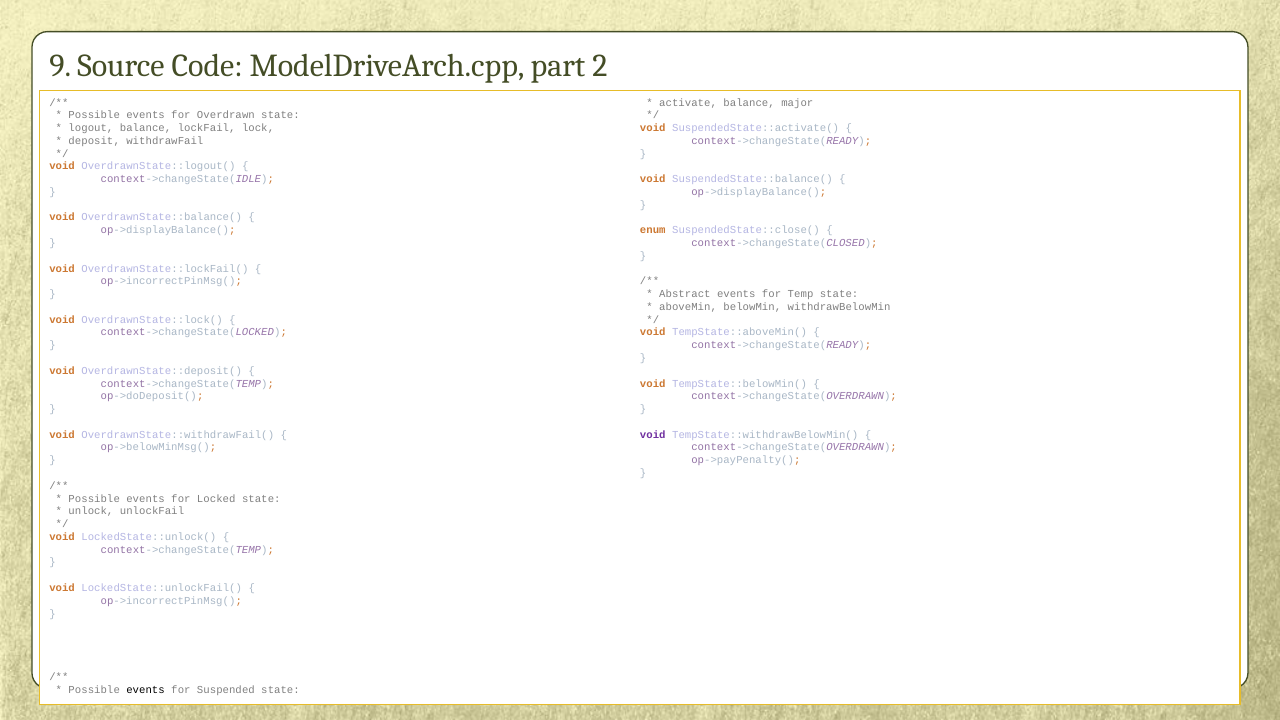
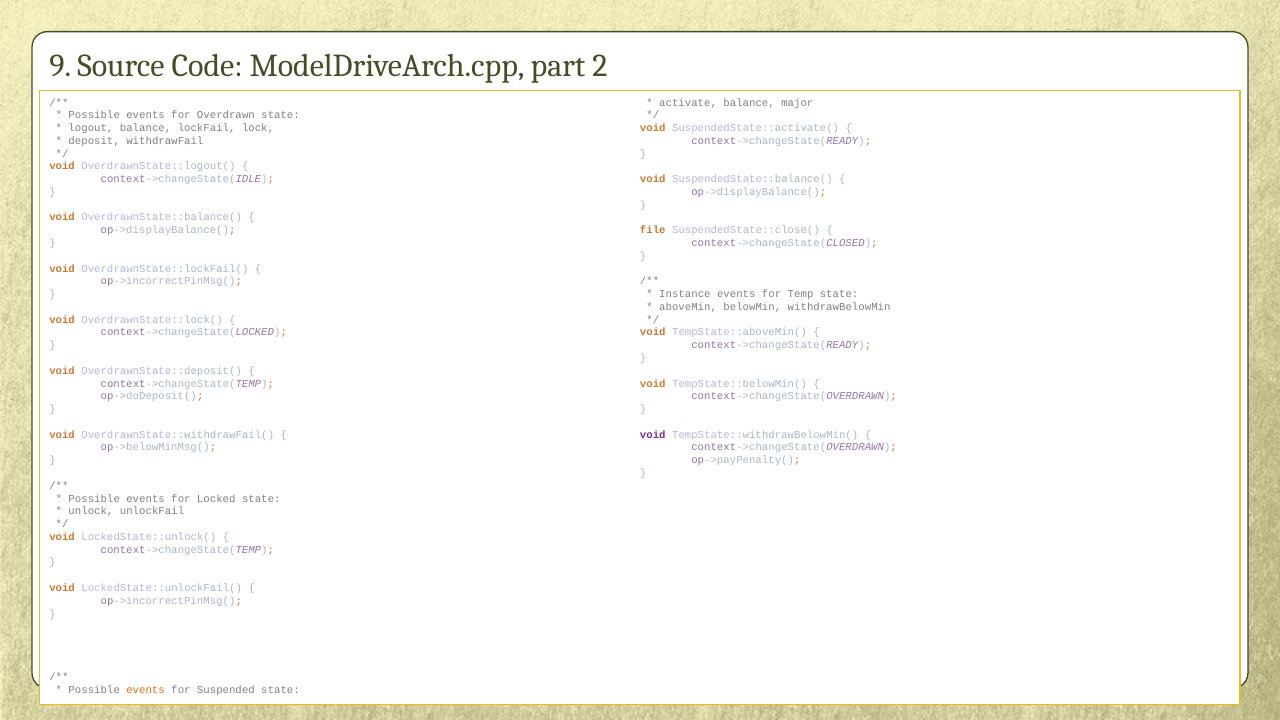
enum: enum -> file
Abstract: Abstract -> Instance
events at (146, 690) colour: black -> orange
